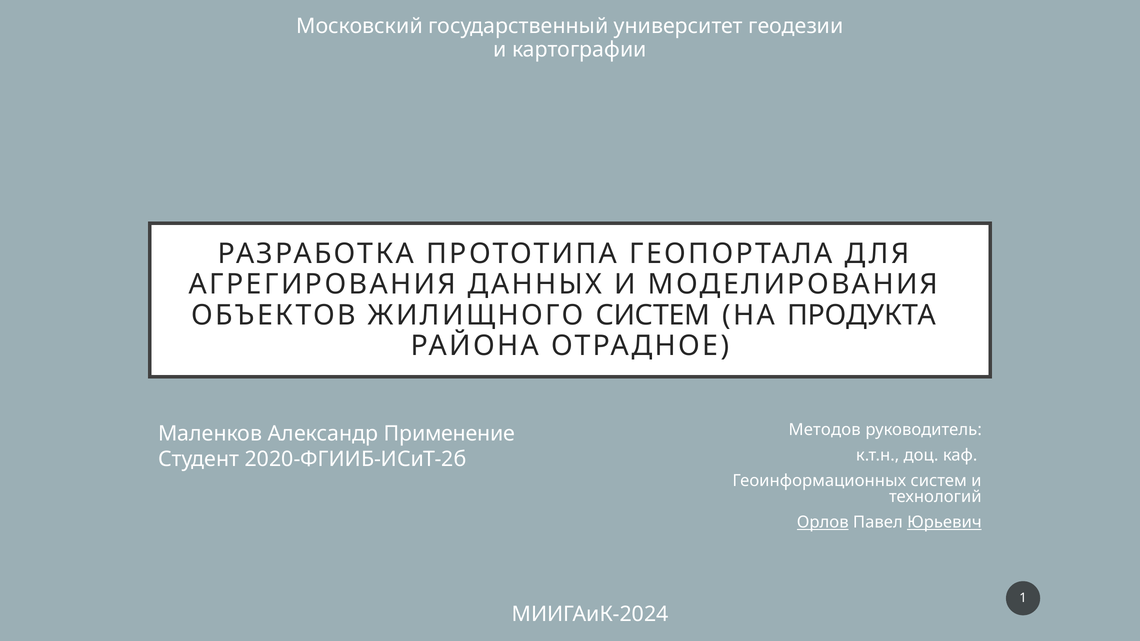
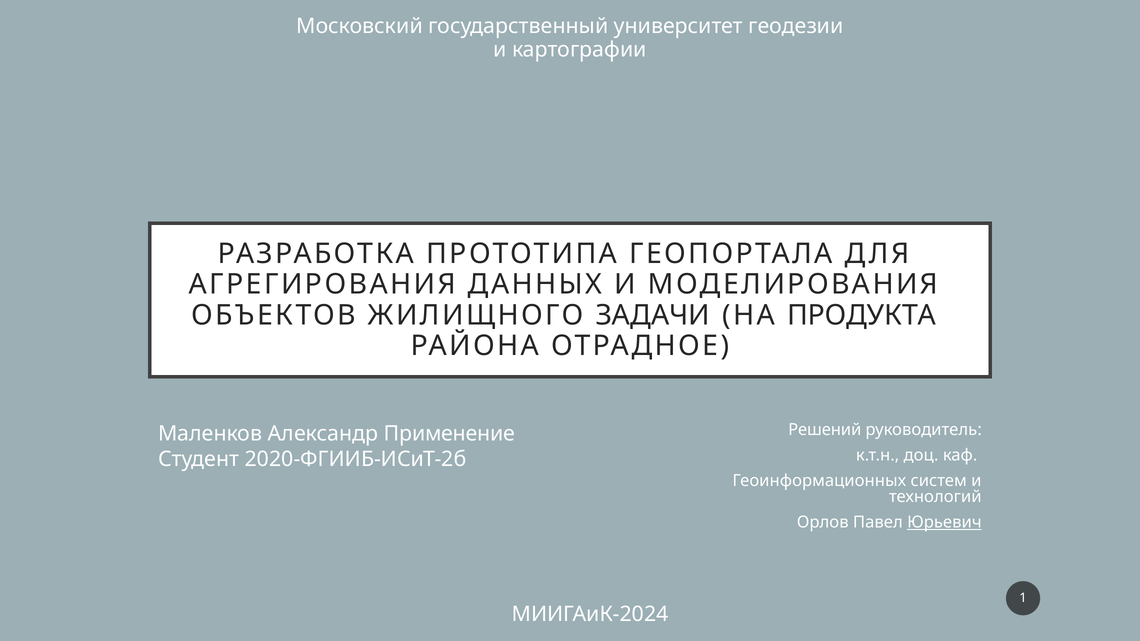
ЖИЛИЩНОГО СИСТЕМ: СИСТЕМ -> ЗАДАЧИ
Методов: Методов -> Решений
Орлов underline: present -> none
